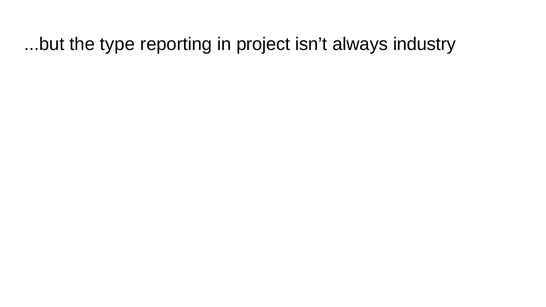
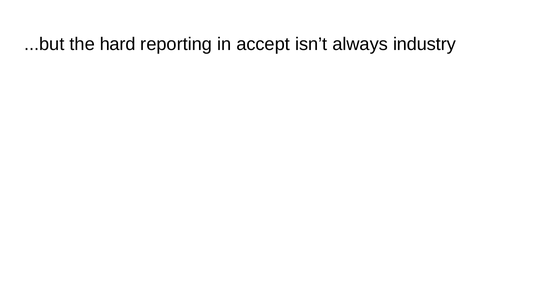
type: type -> hard
project: project -> accept
